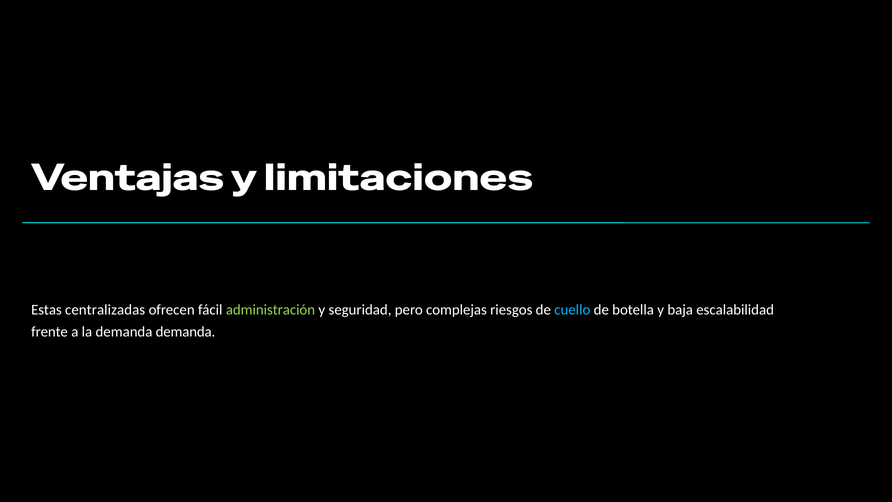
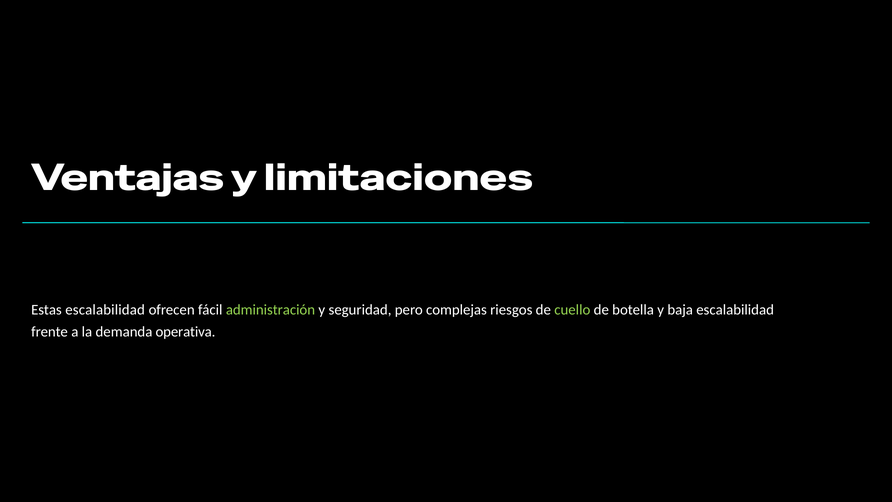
Estas centralizadas: centralizadas -> escalabilidad
cuello colour: light blue -> light green
demanda demanda: demanda -> operativa
